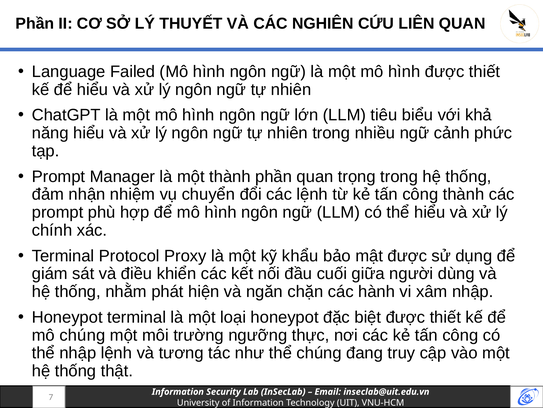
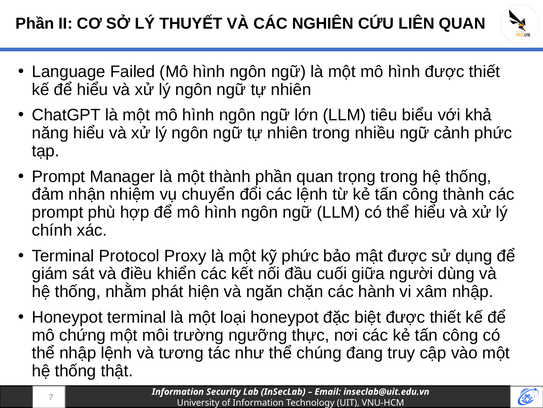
kỹ khẩu: khẩu -> phức
mô chúng: chúng -> chứng
